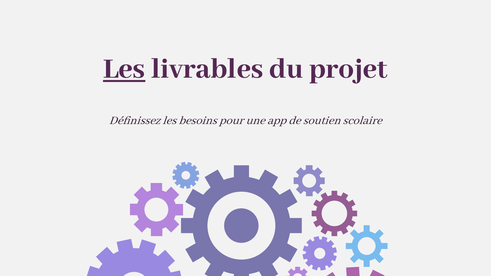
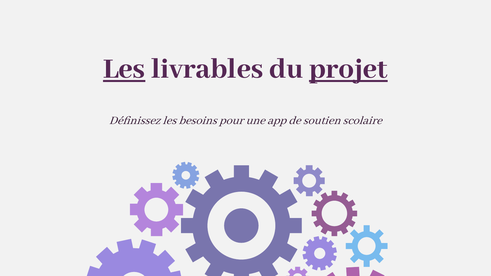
projet underline: none -> present
